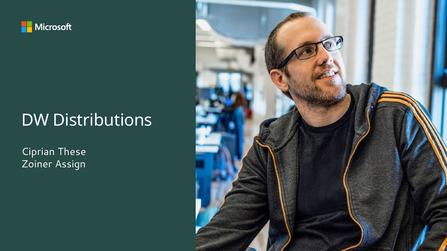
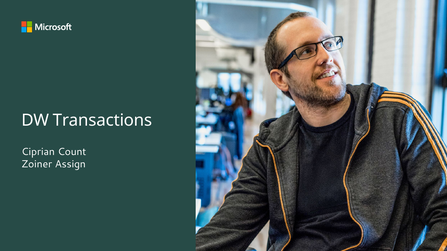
Distributions: Distributions -> Transactions
These: These -> Count
